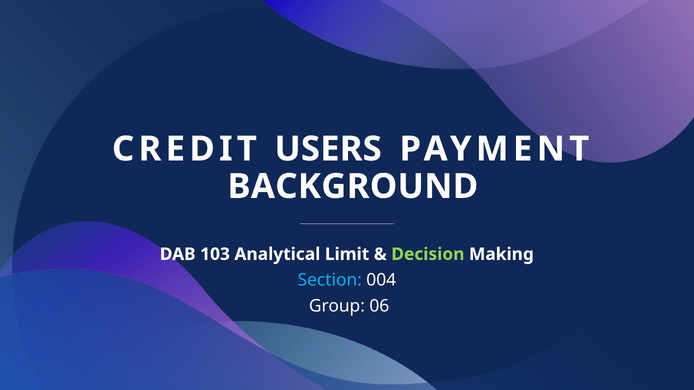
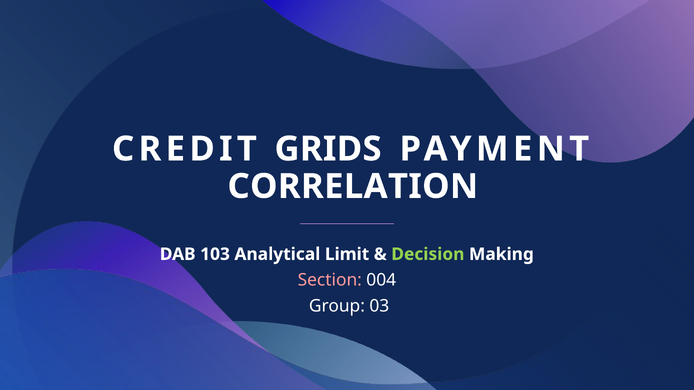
USERS: USERS -> GRIDS
BACKGROUND: BACKGROUND -> CORRELATION
Section colour: light blue -> pink
06: 06 -> 03
